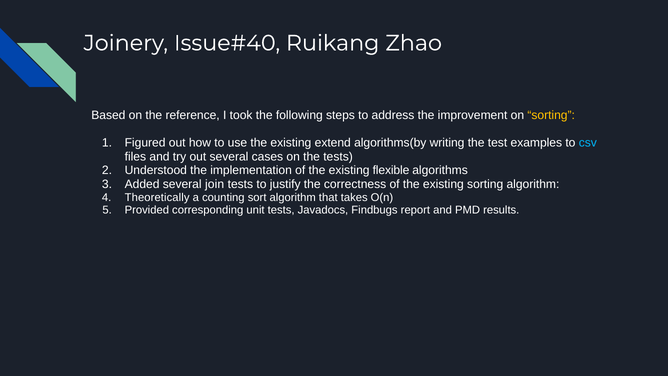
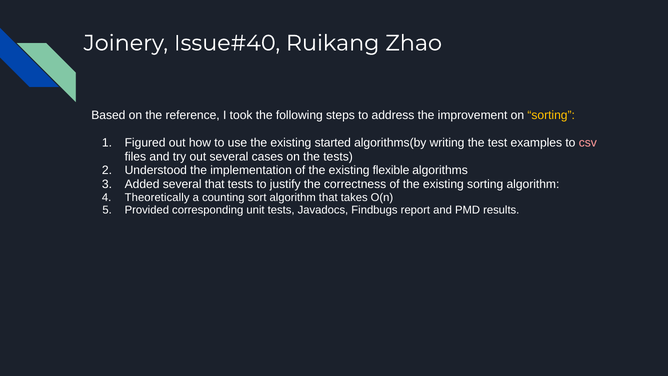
extend: extend -> started
csv colour: light blue -> pink
several join: join -> that
